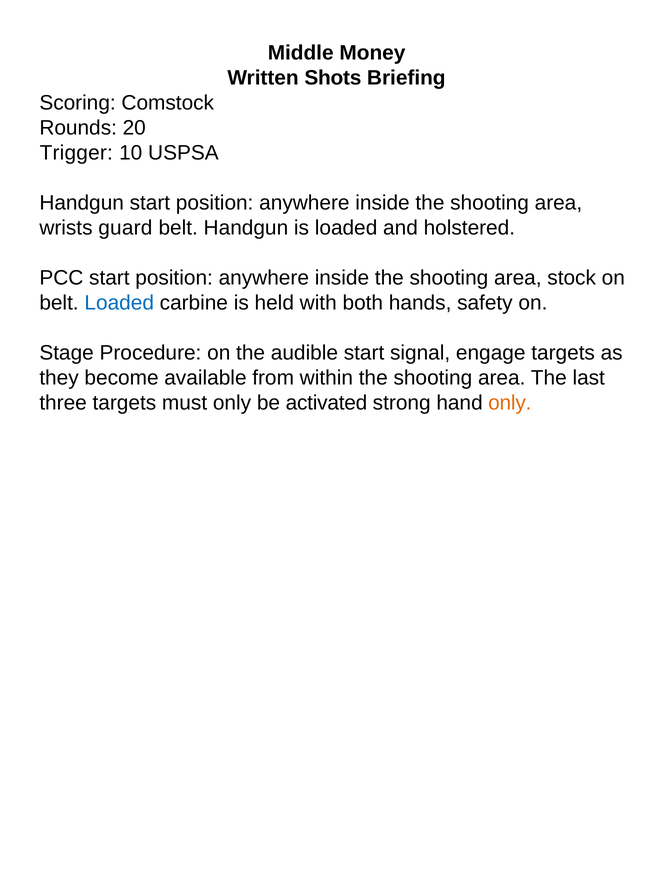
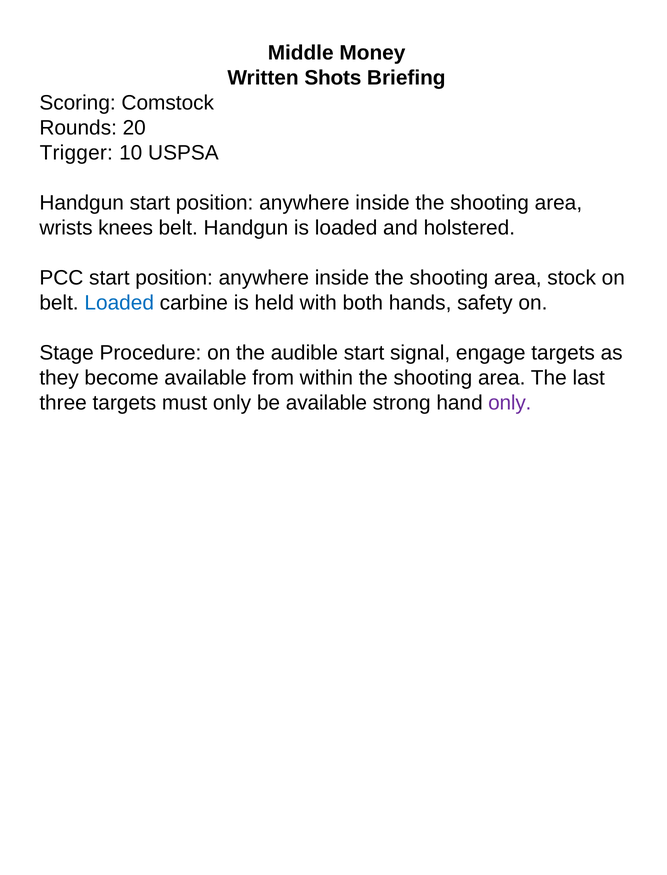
guard: guard -> knees
be activated: activated -> available
only at (510, 403) colour: orange -> purple
